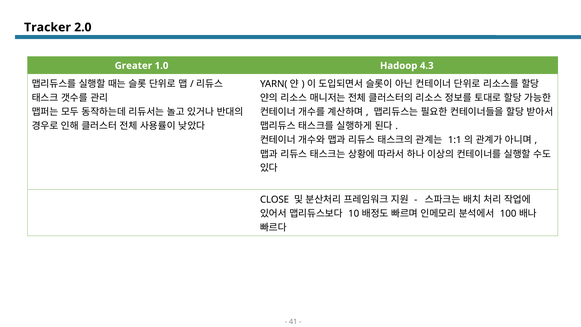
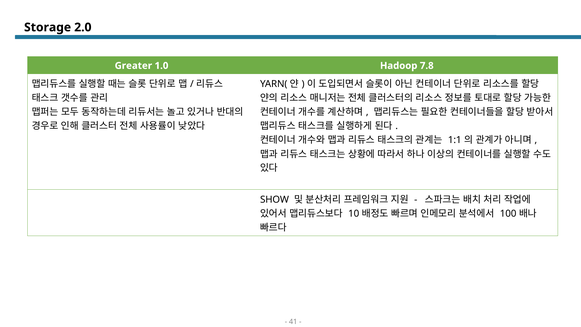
Tracker: Tracker -> Storage
4.3: 4.3 -> 7.8
CLOSE: CLOSE -> SHOW
